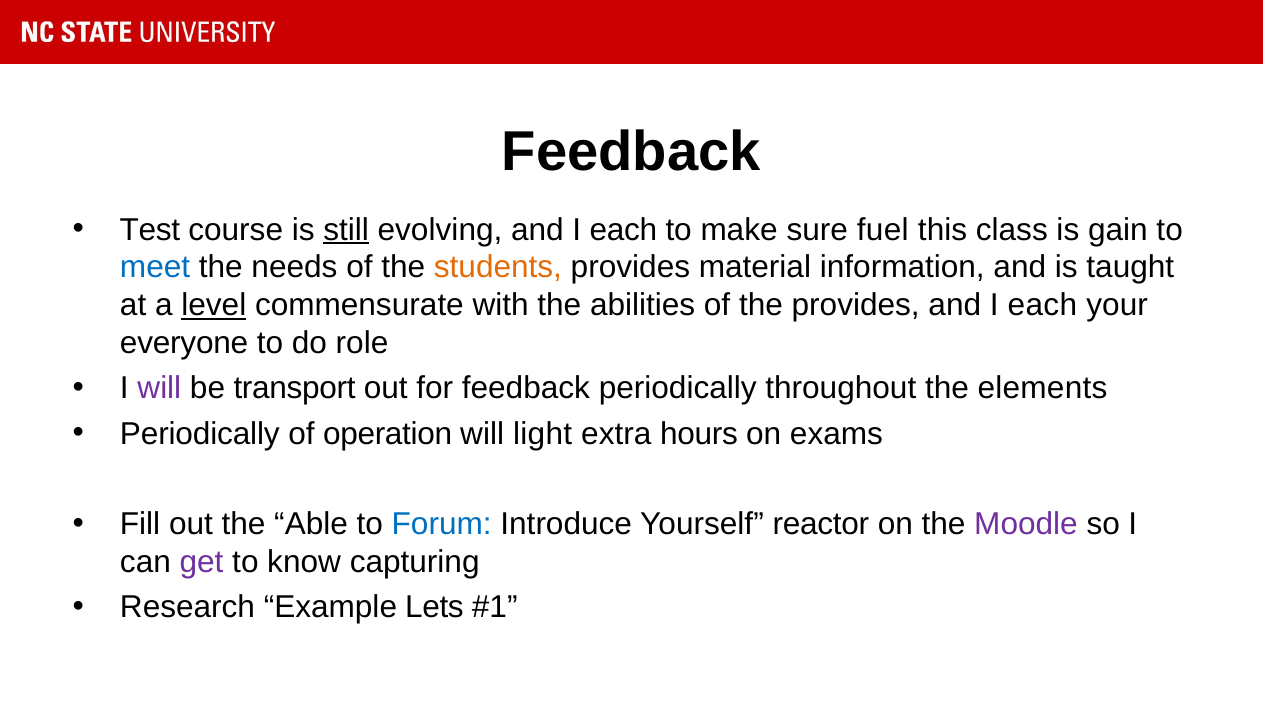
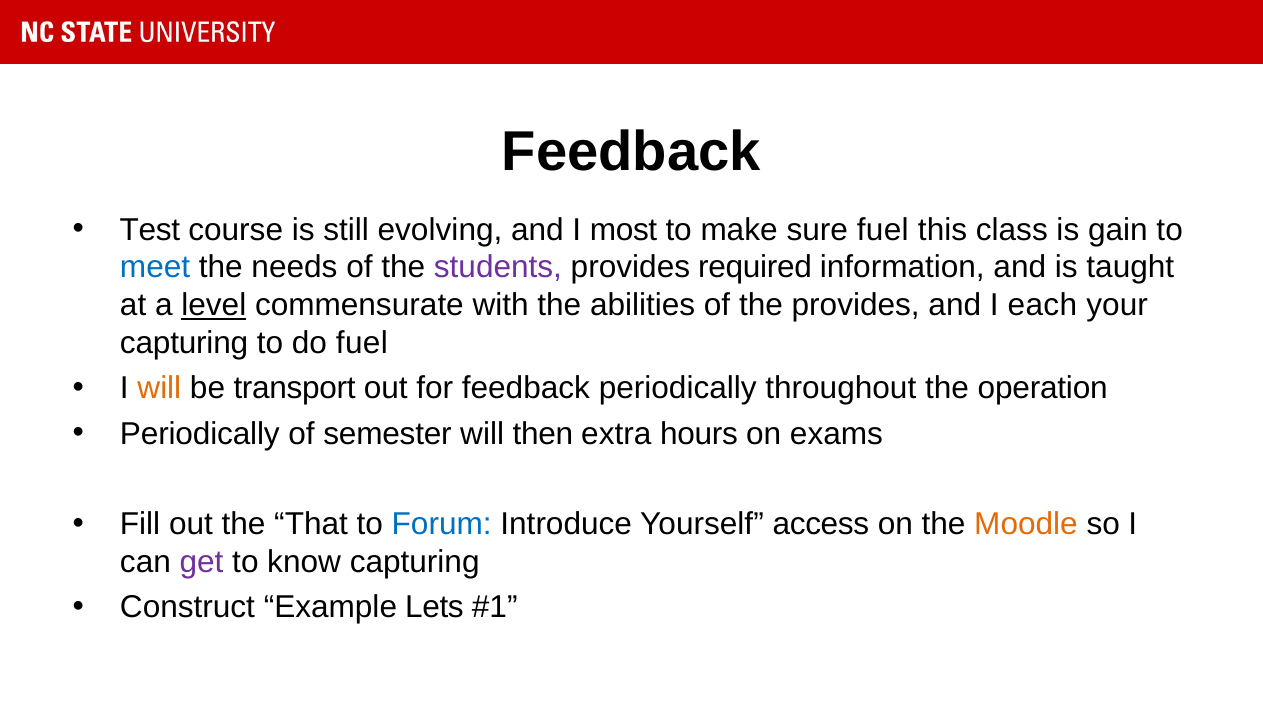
still underline: present -> none
evolving and I each: each -> most
students colour: orange -> purple
material: material -> required
everyone at (184, 343): everyone -> capturing
do role: role -> fuel
will at (159, 389) colour: purple -> orange
elements: elements -> operation
operation: operation -> semester
light: light -> then
Able: Able -> That
reactor: reactor -> access
Moodle colour: purple -> orange
Research: Research -> Construct
